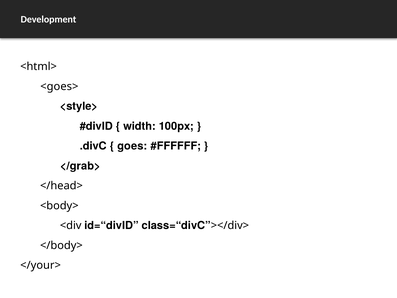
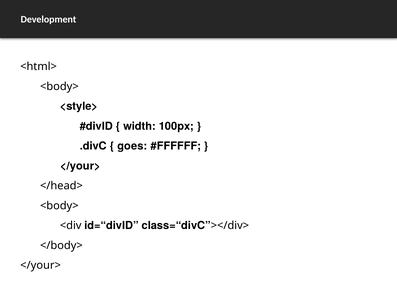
<goes> at (59, 86): <goes> -> <body>
</grab> at (80, 166): </grab> -> </your>
